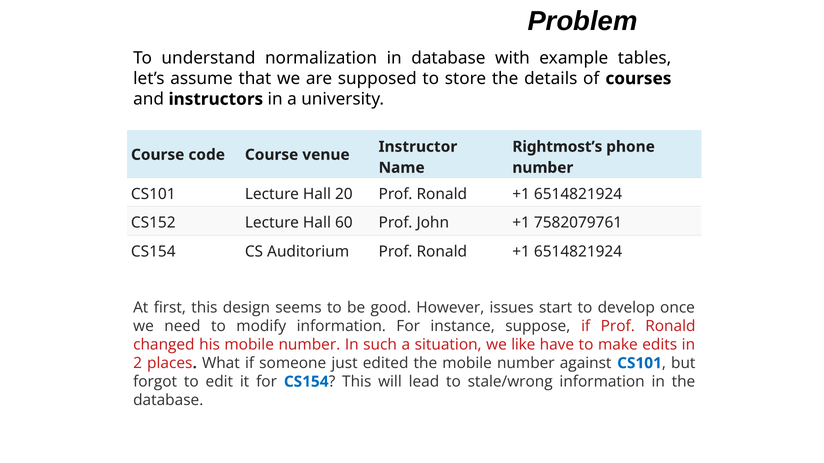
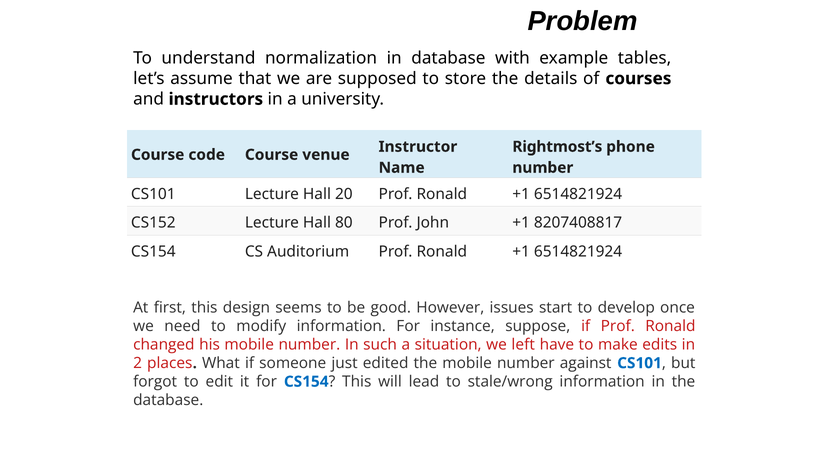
60: 60 -> 80
7582079761: 7582079761 -> 8207408817
like: like -> left
